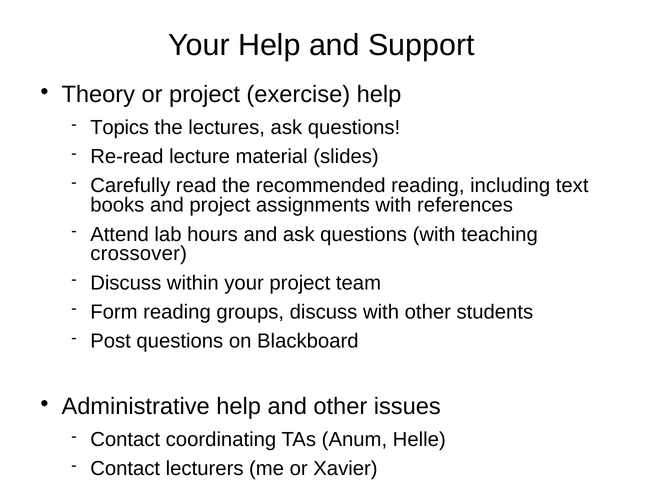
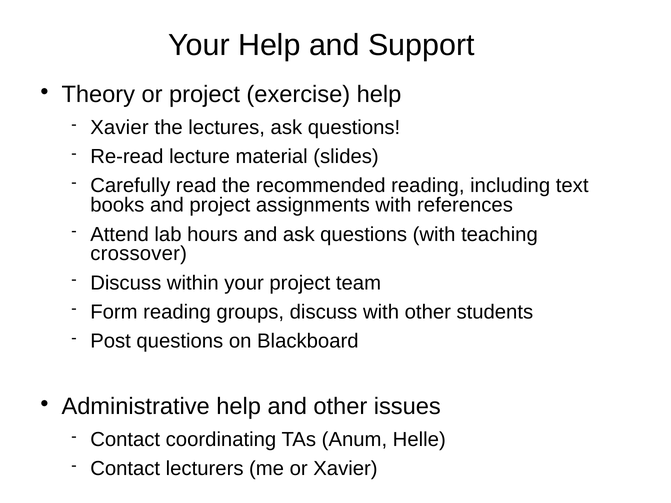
Topics at (120, 128): Topics -> Xavier
